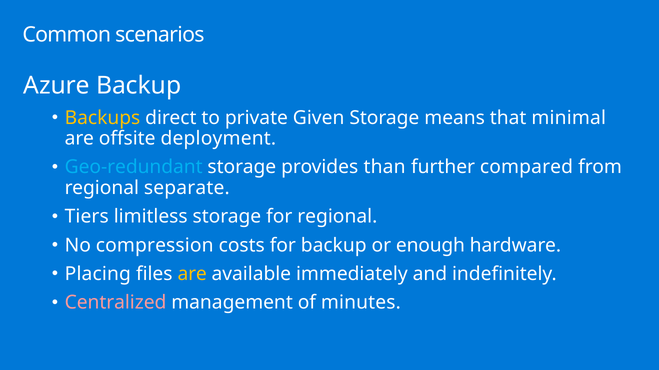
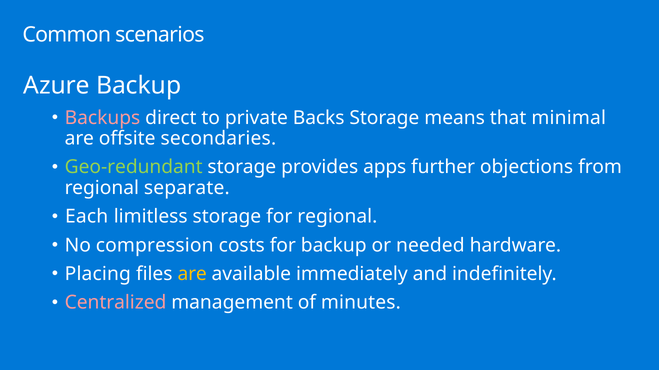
Backups colour: yellow -> pink
Given: Given -> Backs
deployment: deployment -> secondaries
Geo-redundant colour: light blue -> light green
than: than -> apps
compared: compared -> objections
Tiers: Tiers -> Each
enough: enough -> needed
